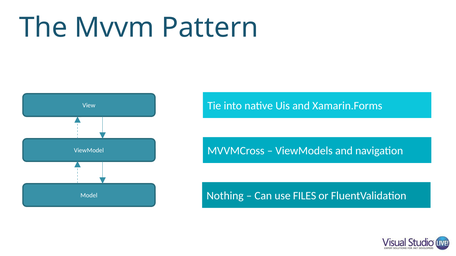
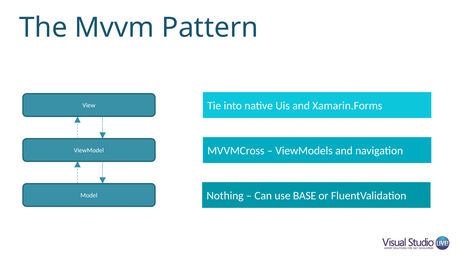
FILES: FILES -> BASE
